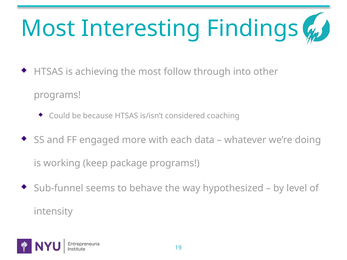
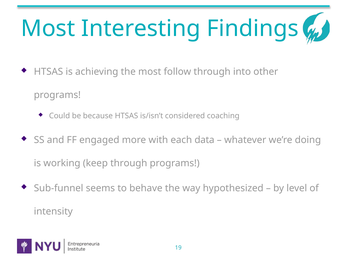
keep package: package -> through
